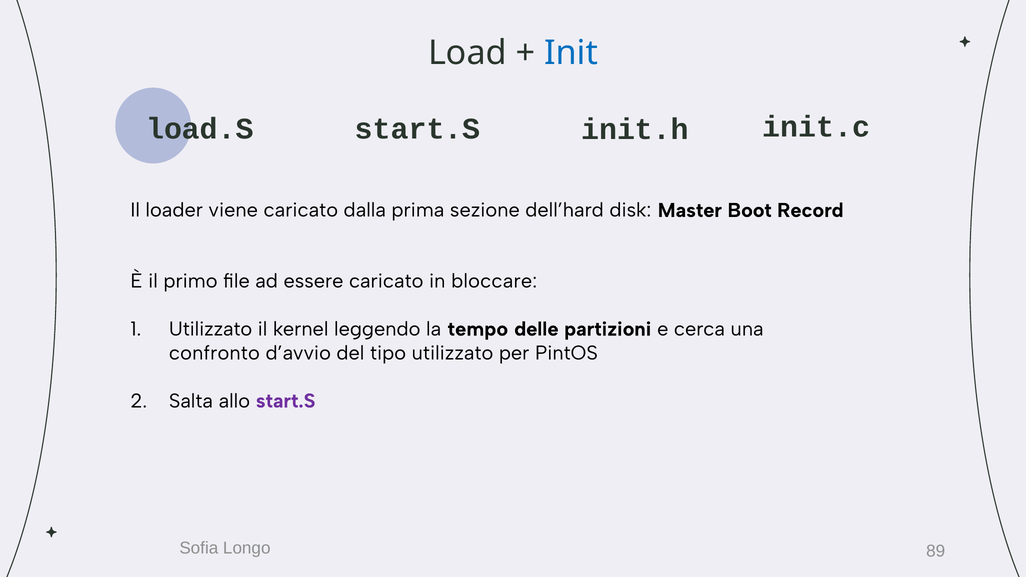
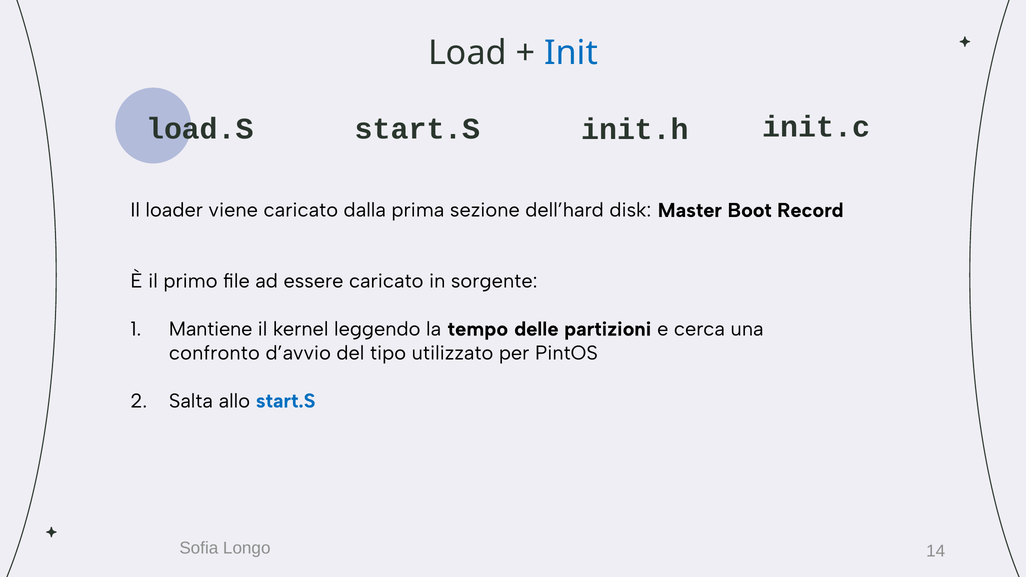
bloccare: bloccare -> sorgente
Utilizzato at (211, 329): Utilizzato -> Mantiene
start.S at (286, 401) colour: purple -> blue
89: 89 -> 14
